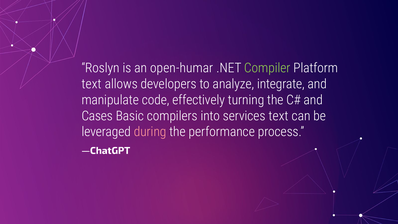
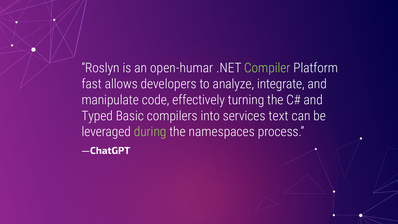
text at (92, 84): text -> fast
Cases: Cases -> Typed
during colour: pink -> light green
performance: performance -> namespaces
